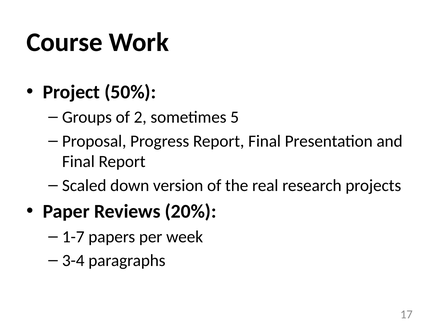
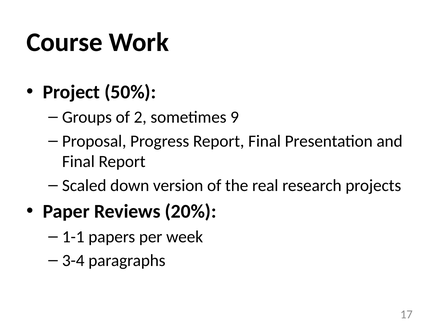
5: 5 -> 9
1-7: 1-7 -> 1-1
